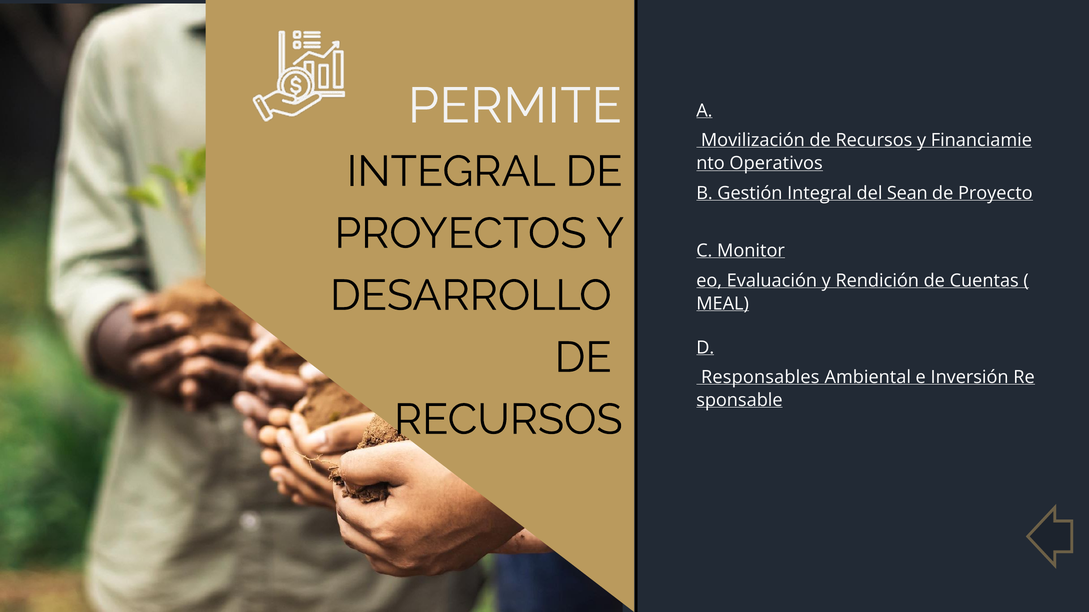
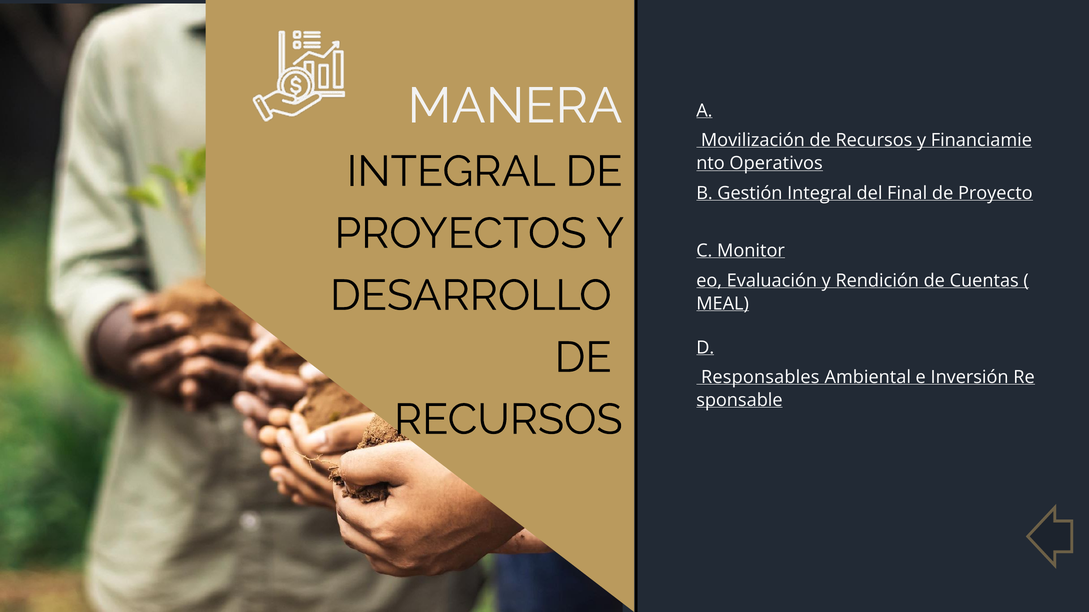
PERMITE: PERMITE -> MANERA
Sean: Sean -> Final
